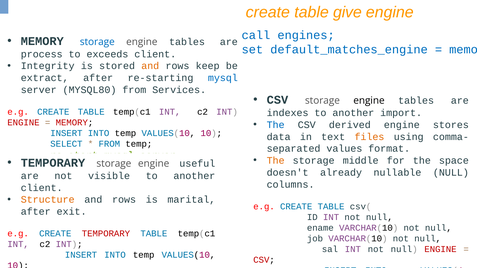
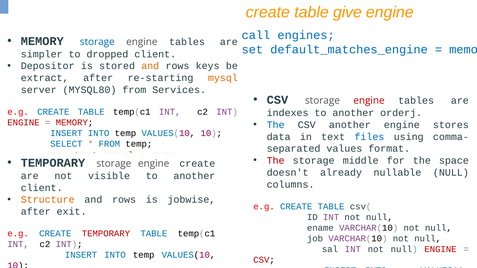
process: process -> simpler
exceeds: exceeds -> dropped
Integrity: Integrity -> Depositor
keep: keep -> keys
mysql at (223, 78) colour: blue -> orange
engine at (369, 101) colour: black -> red
import: import -> orderj
CSV derived: derived -> another
files colour: orange -> blue
The at (276, 161) colour: orange -> red
useful at (197, 164): useful -> create
marital: marital -> jobwise
